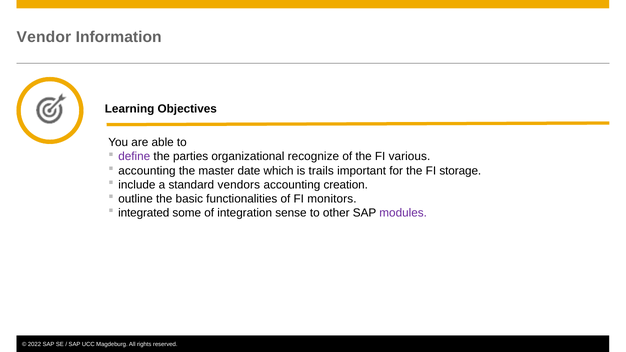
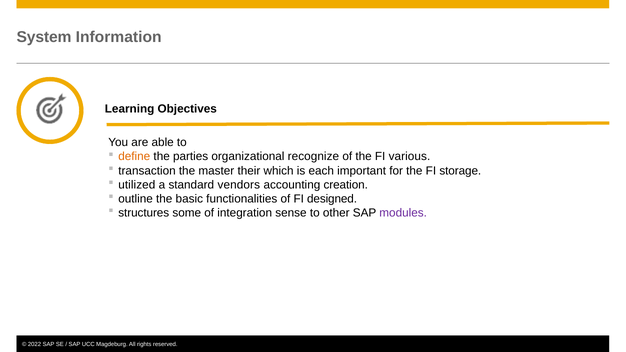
Vendor: Vendor -> System
define colour: purple -> orange
accounting at (147, 171): accounting -> transaction
date: date -> their
trails: trails -> each
include: include -> utilized
monitors: monitors -> designed
integrated: integrated -> structures
